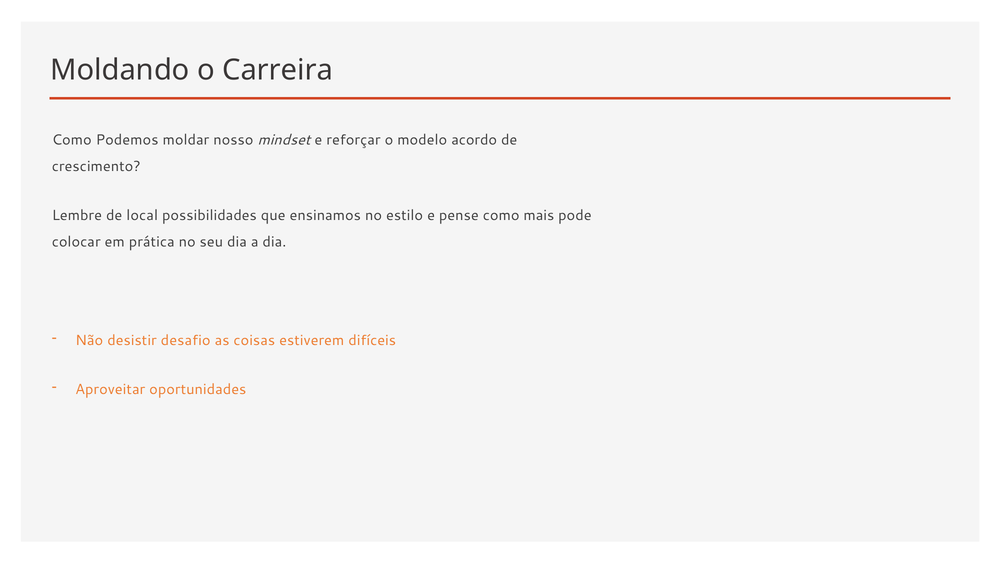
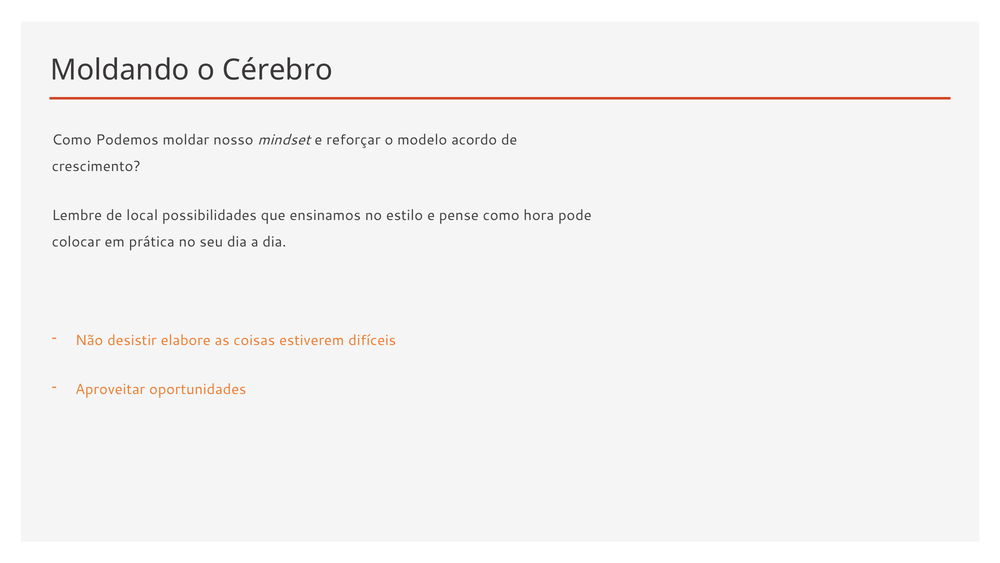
Carreira: Carreira -> Cérebro
mais: mais -> hora
desafio: desafio -> elabore
